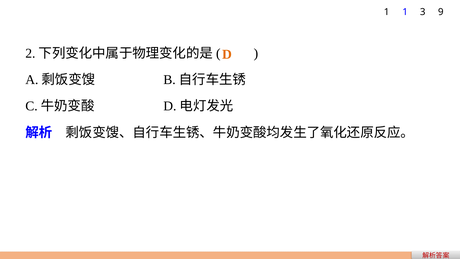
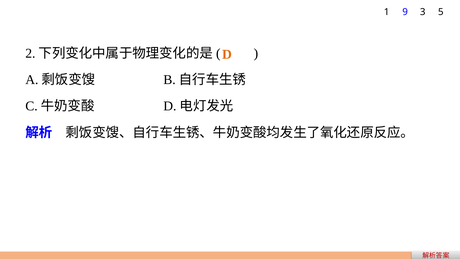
1 1: 1 -> 9
9: 9 -> 5
